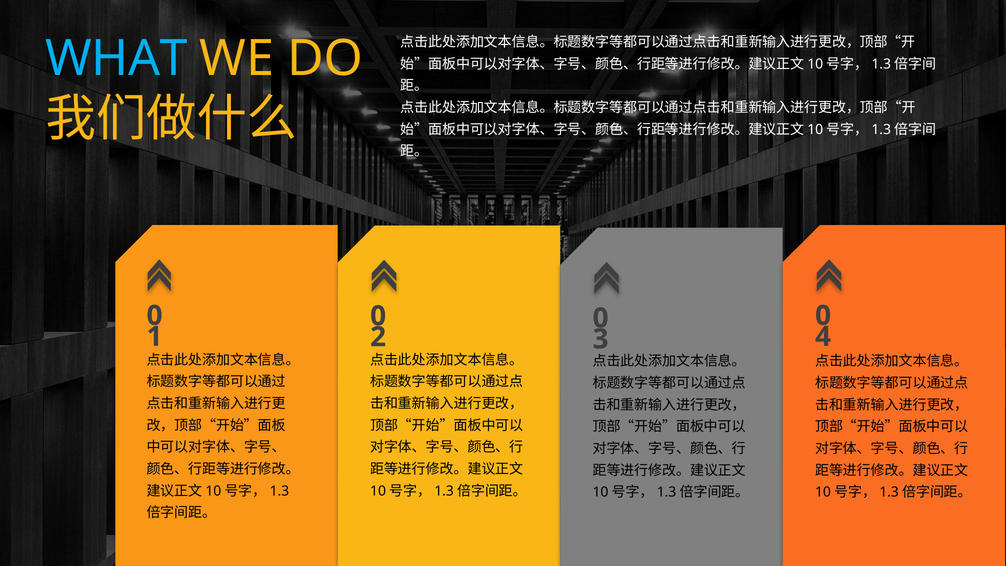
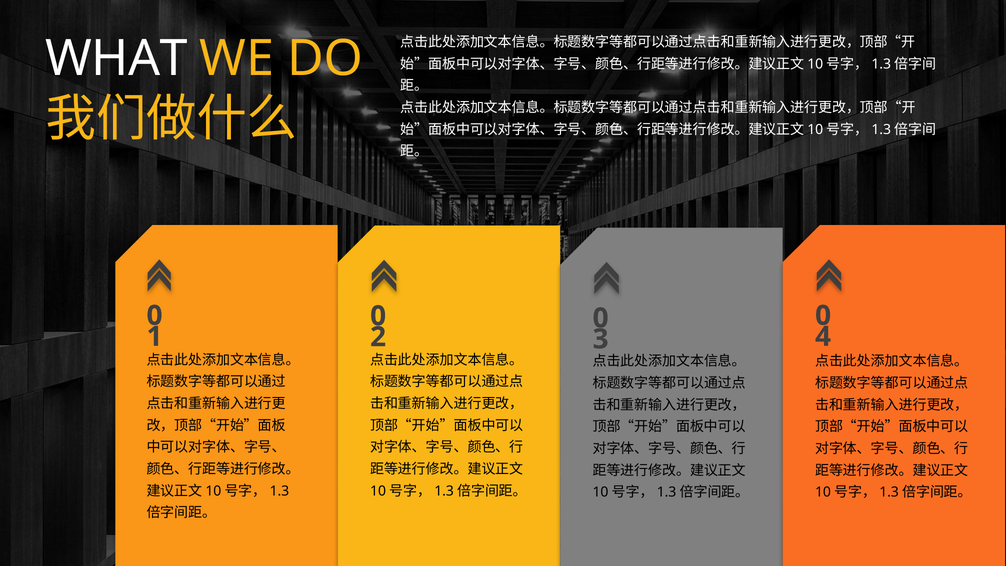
WHAT colour: light blue -> white
